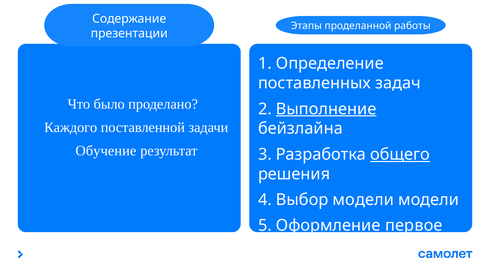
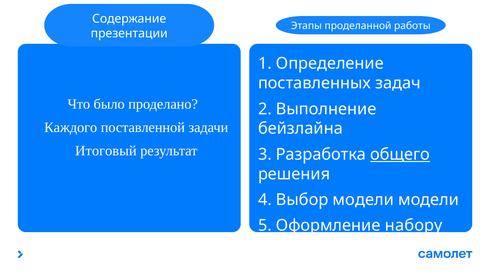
Выполнение underline: present -> none
Обучение: Обучение -> Итоговый
первое: первое -> набору
